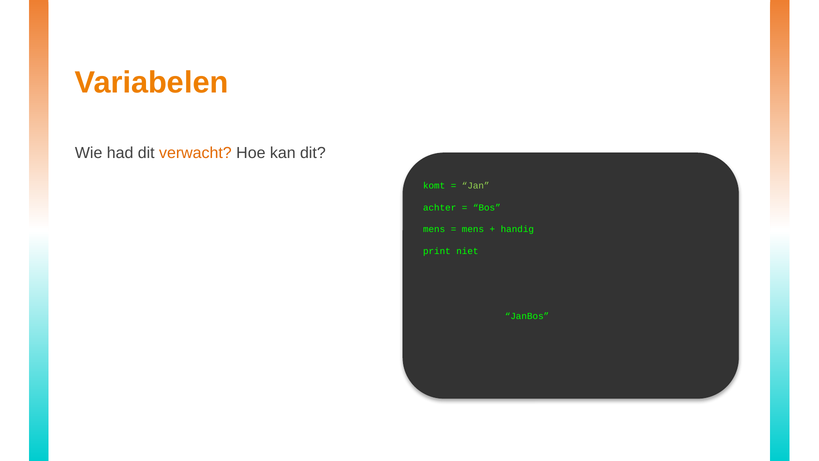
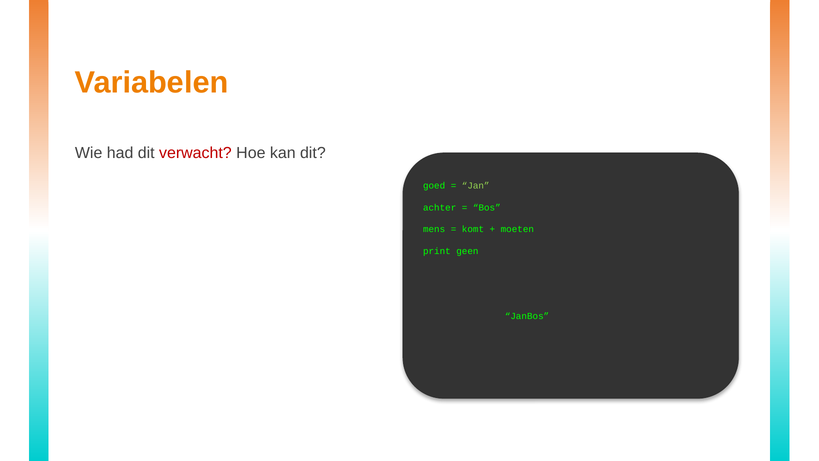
verwacht colour: orange -> red
komt: komt -> goed
mens at (473, 229): mens -> komt
handig: handig -> moeten
niet: niet -> geen
